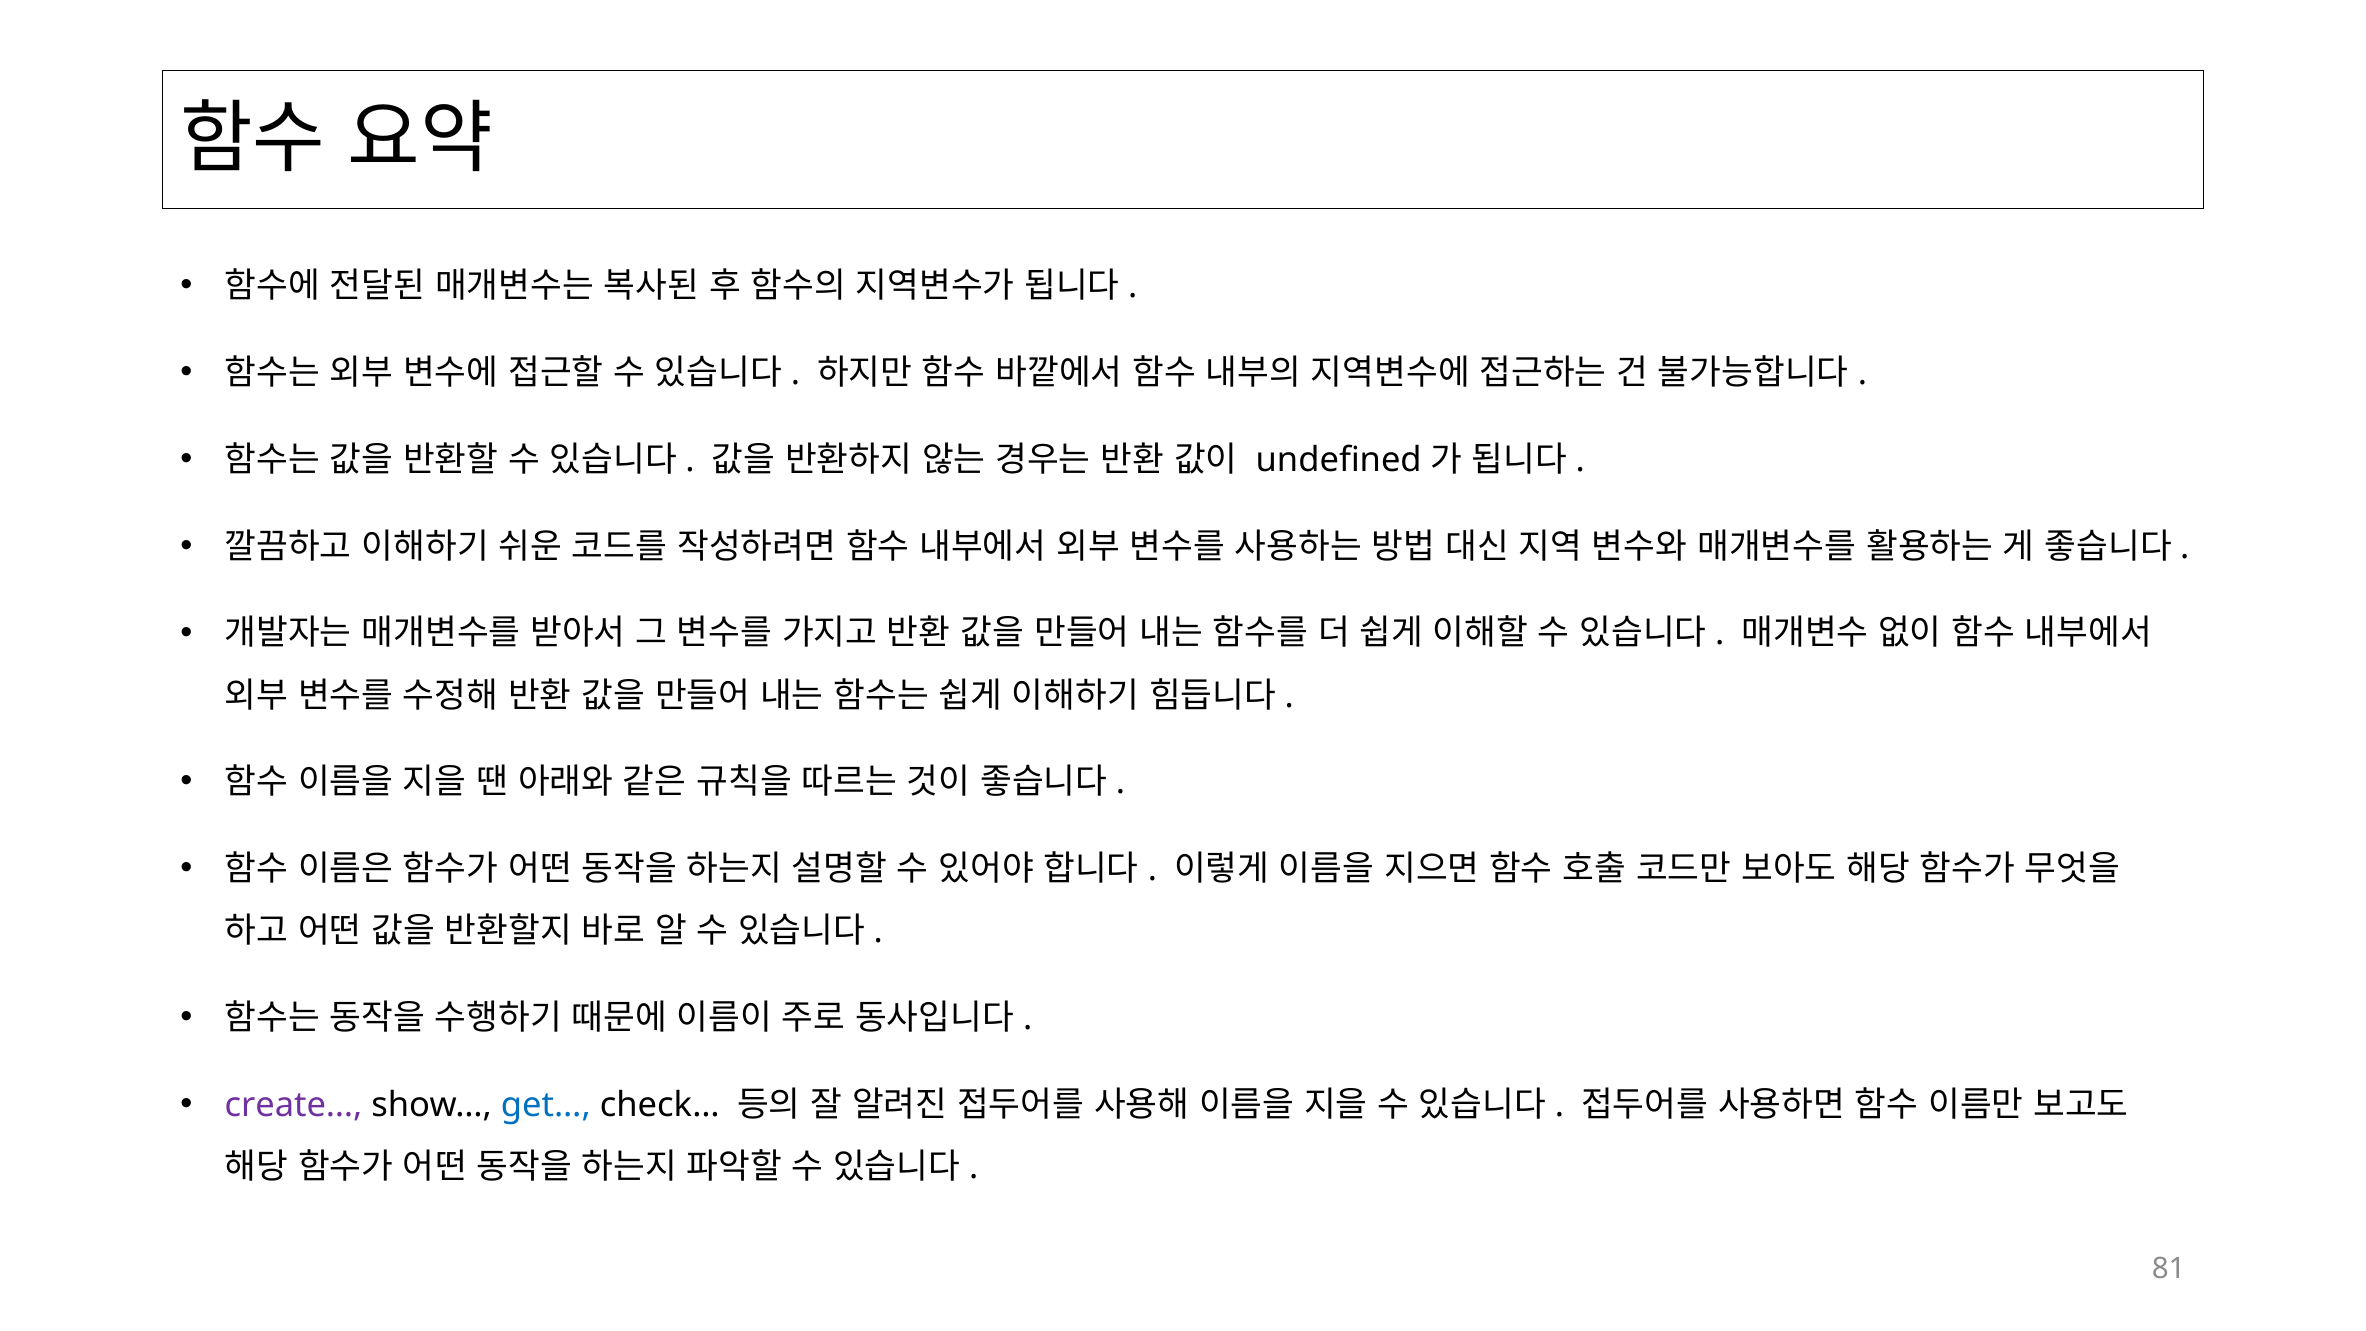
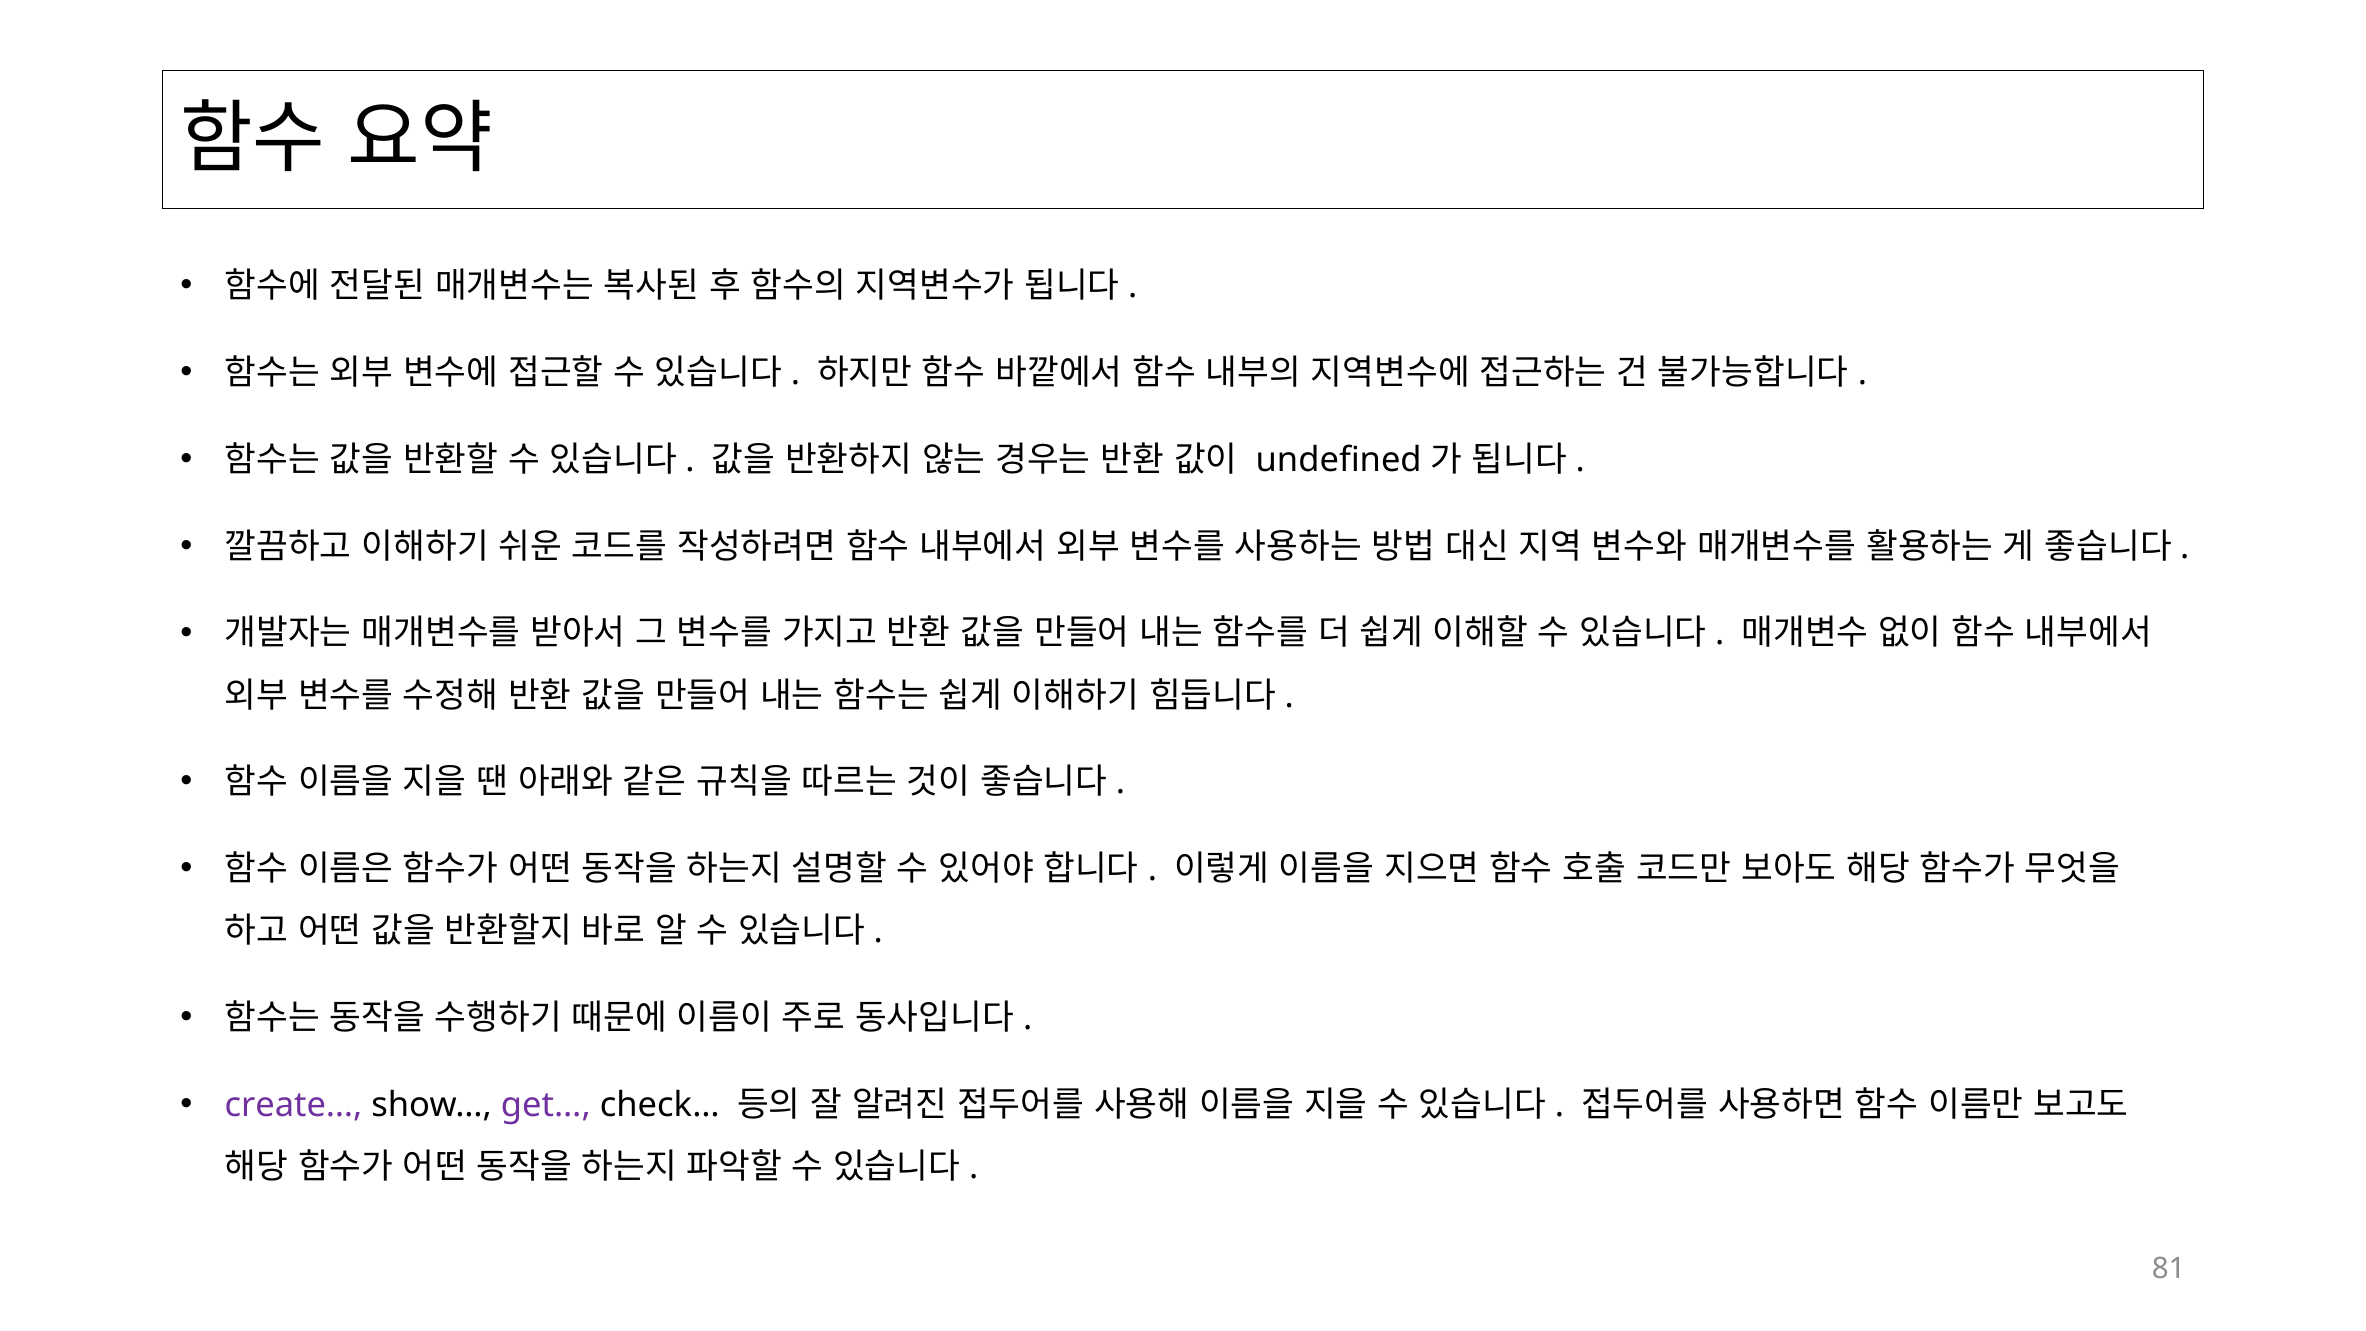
get… colour: blue -> purple
